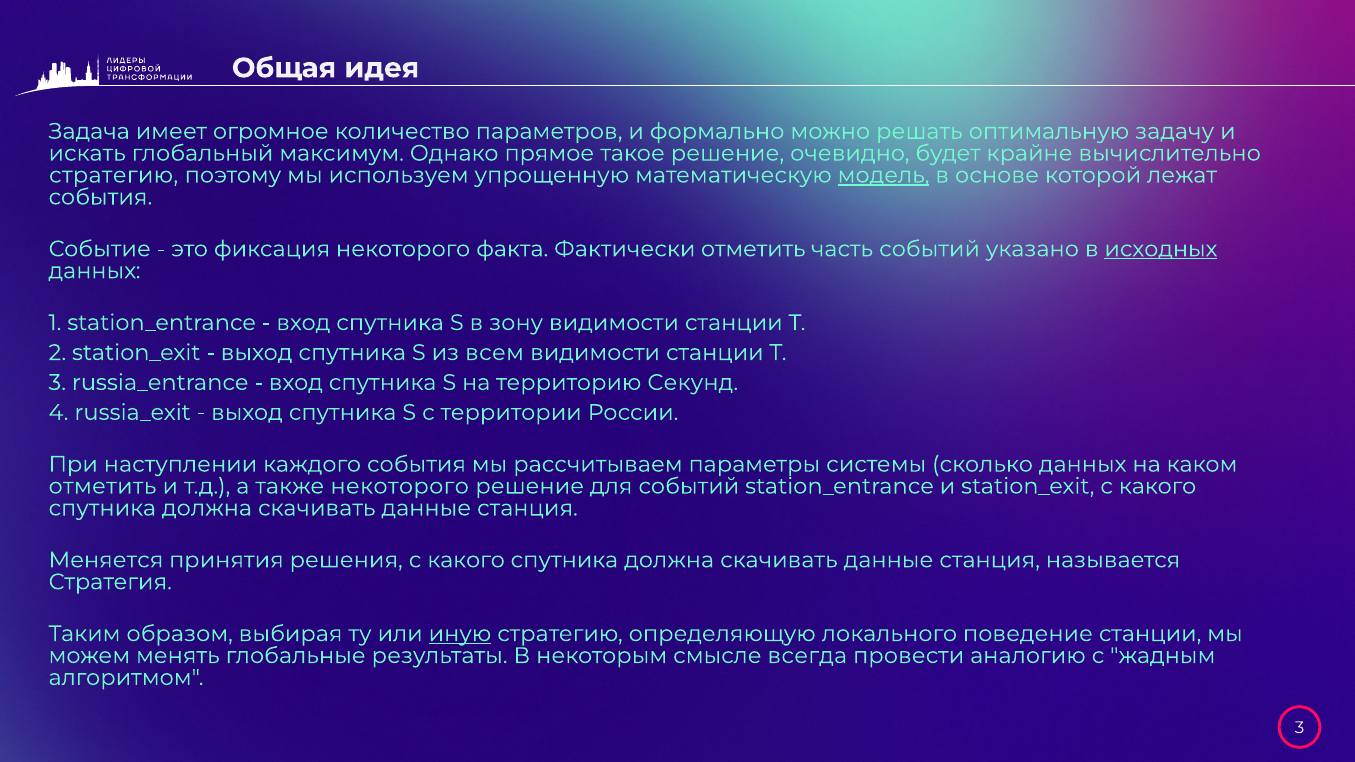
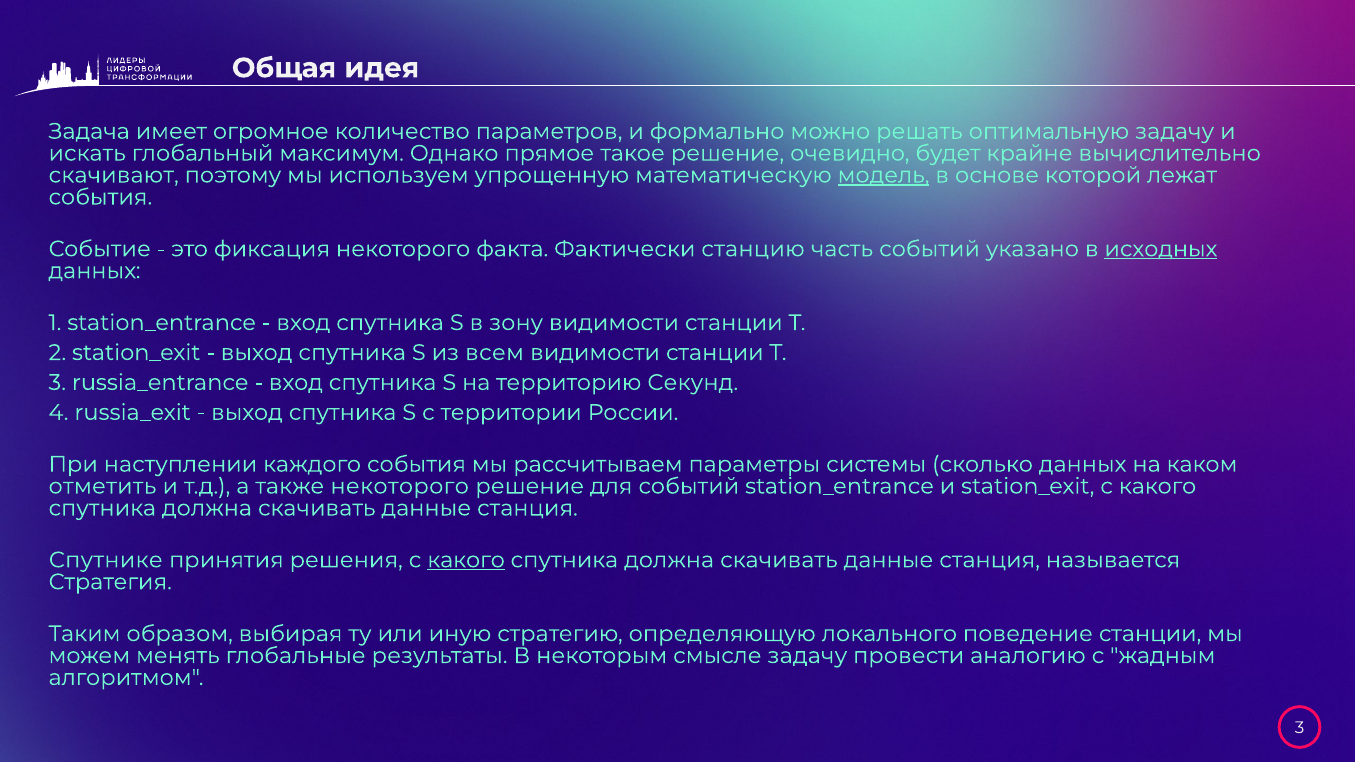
стратегию at (114, 175): стратегию -> скачивают
Фактически отметить: отметить -> станцию
Меняется: Меняется -> Спутнике
какого at (466, 560) underline: none -> present
иную underline: present -> none
смысле всегда: всегда -> задачу
